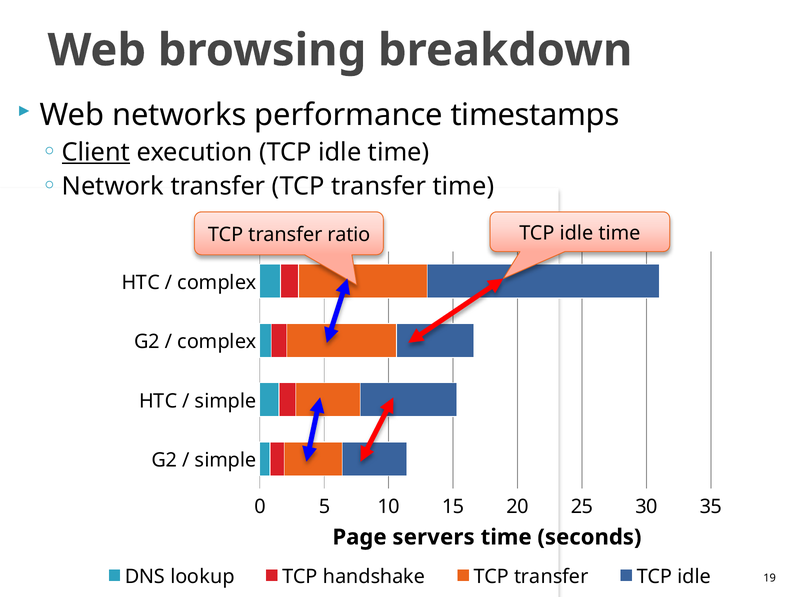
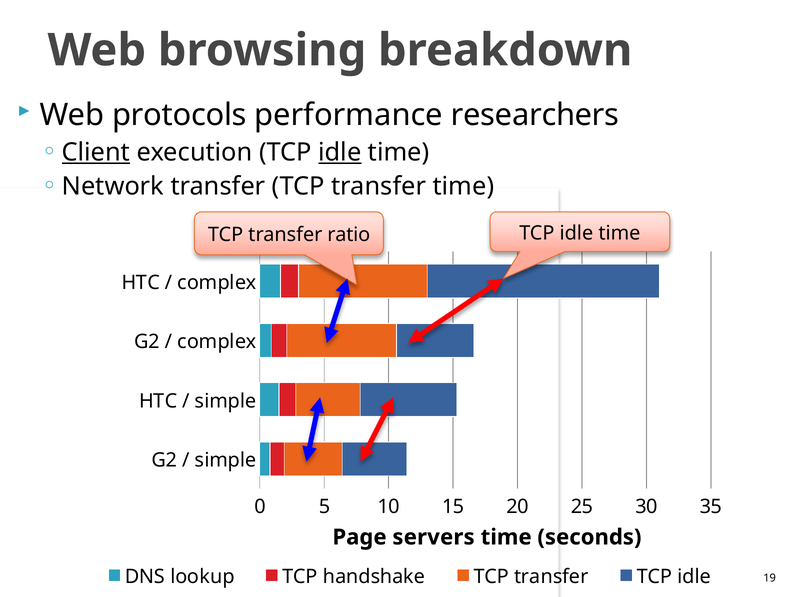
networks: networks -> protocols
timestamps: timestamps -> researchers
idle at (340, 152) underline: none -> present
